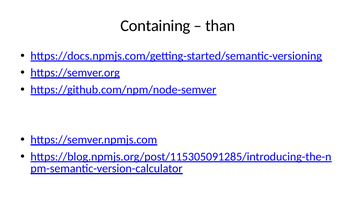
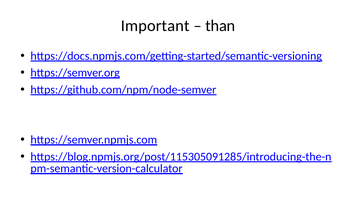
Containing: Containing -> Important
